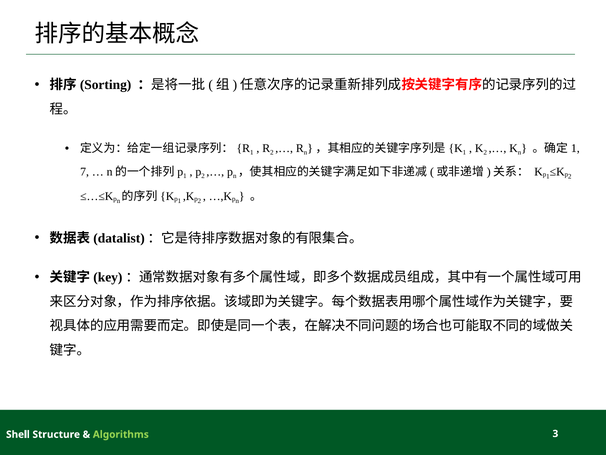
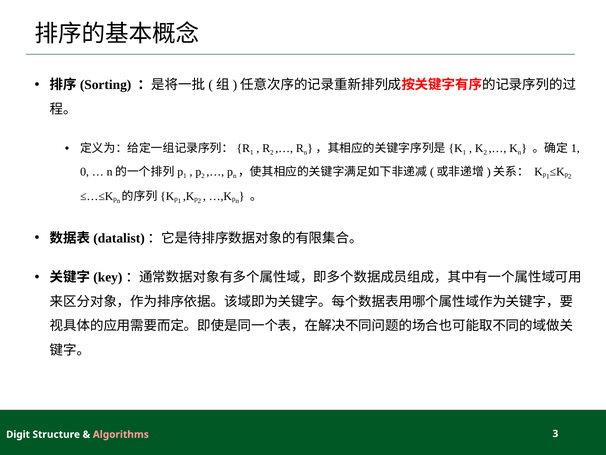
7: 7 -> 0
Shell: Shell -> Digit
Algorithms colour: light green -> pink
